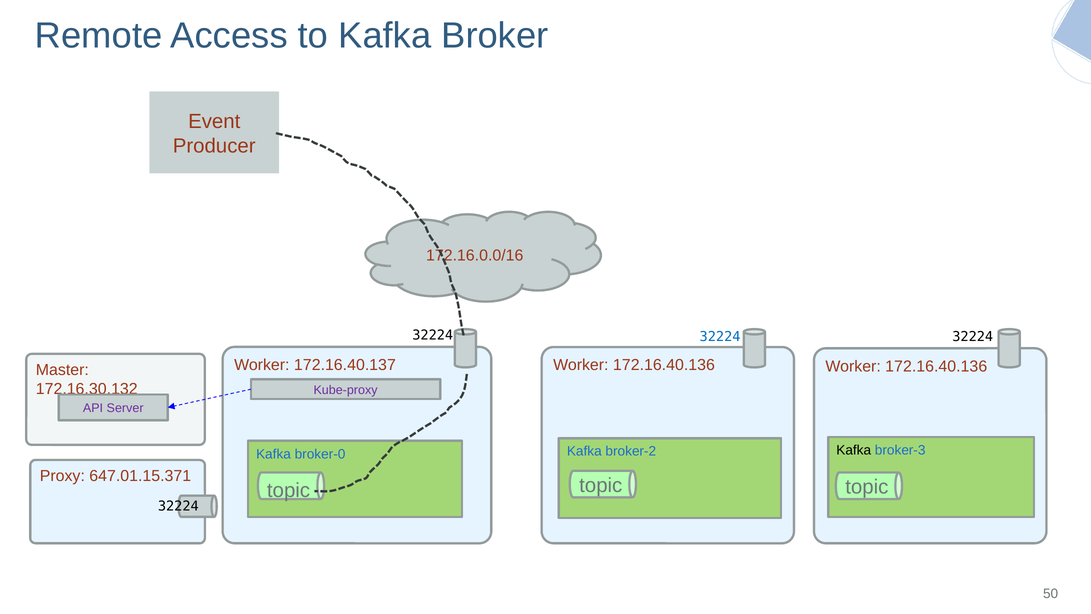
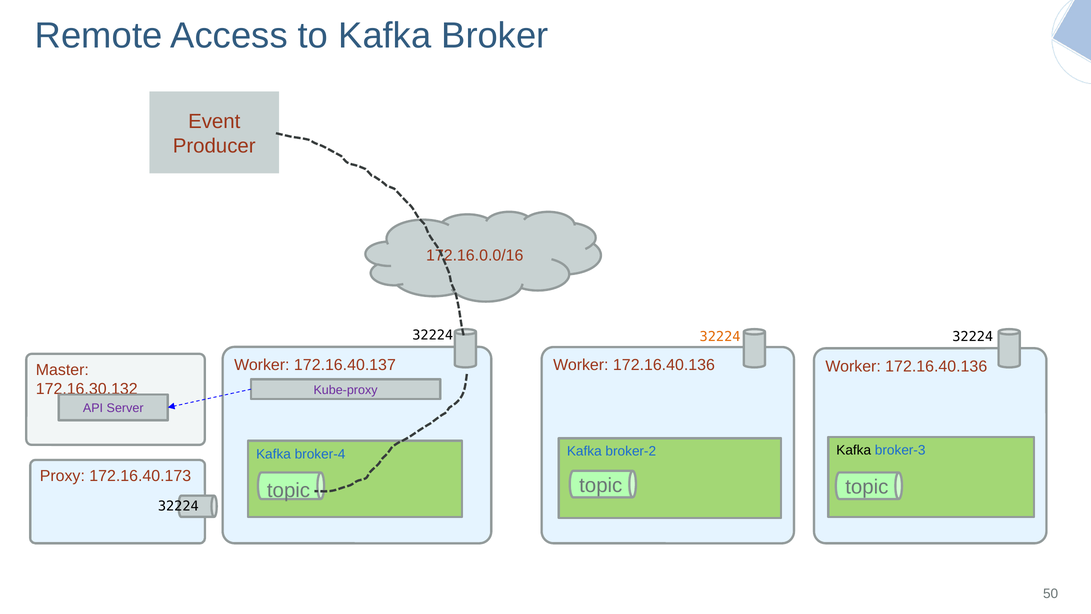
32224 at (720, 336) colour: blue -> orange
broker-0: broker-0 -> broker-4
647.01.15.371: 647.01.15.371 -> 172.16.40.173
